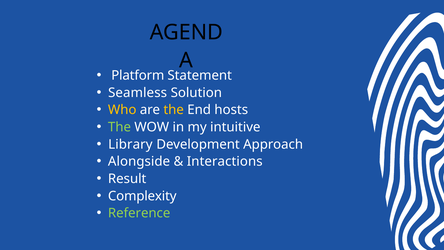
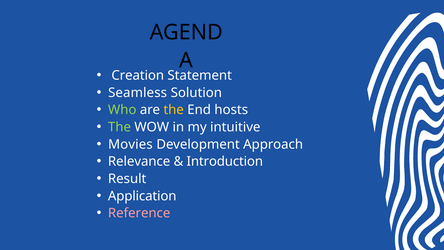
Platform: Platform -> Creation
Who colour: yellow -> light green
Library: Library -> Movies
Alongside: Alongside -> Relevance
Interactions: Interactions -> Introduction
Complexity: Complexity -> Application
Reference colour: light green -> pink
